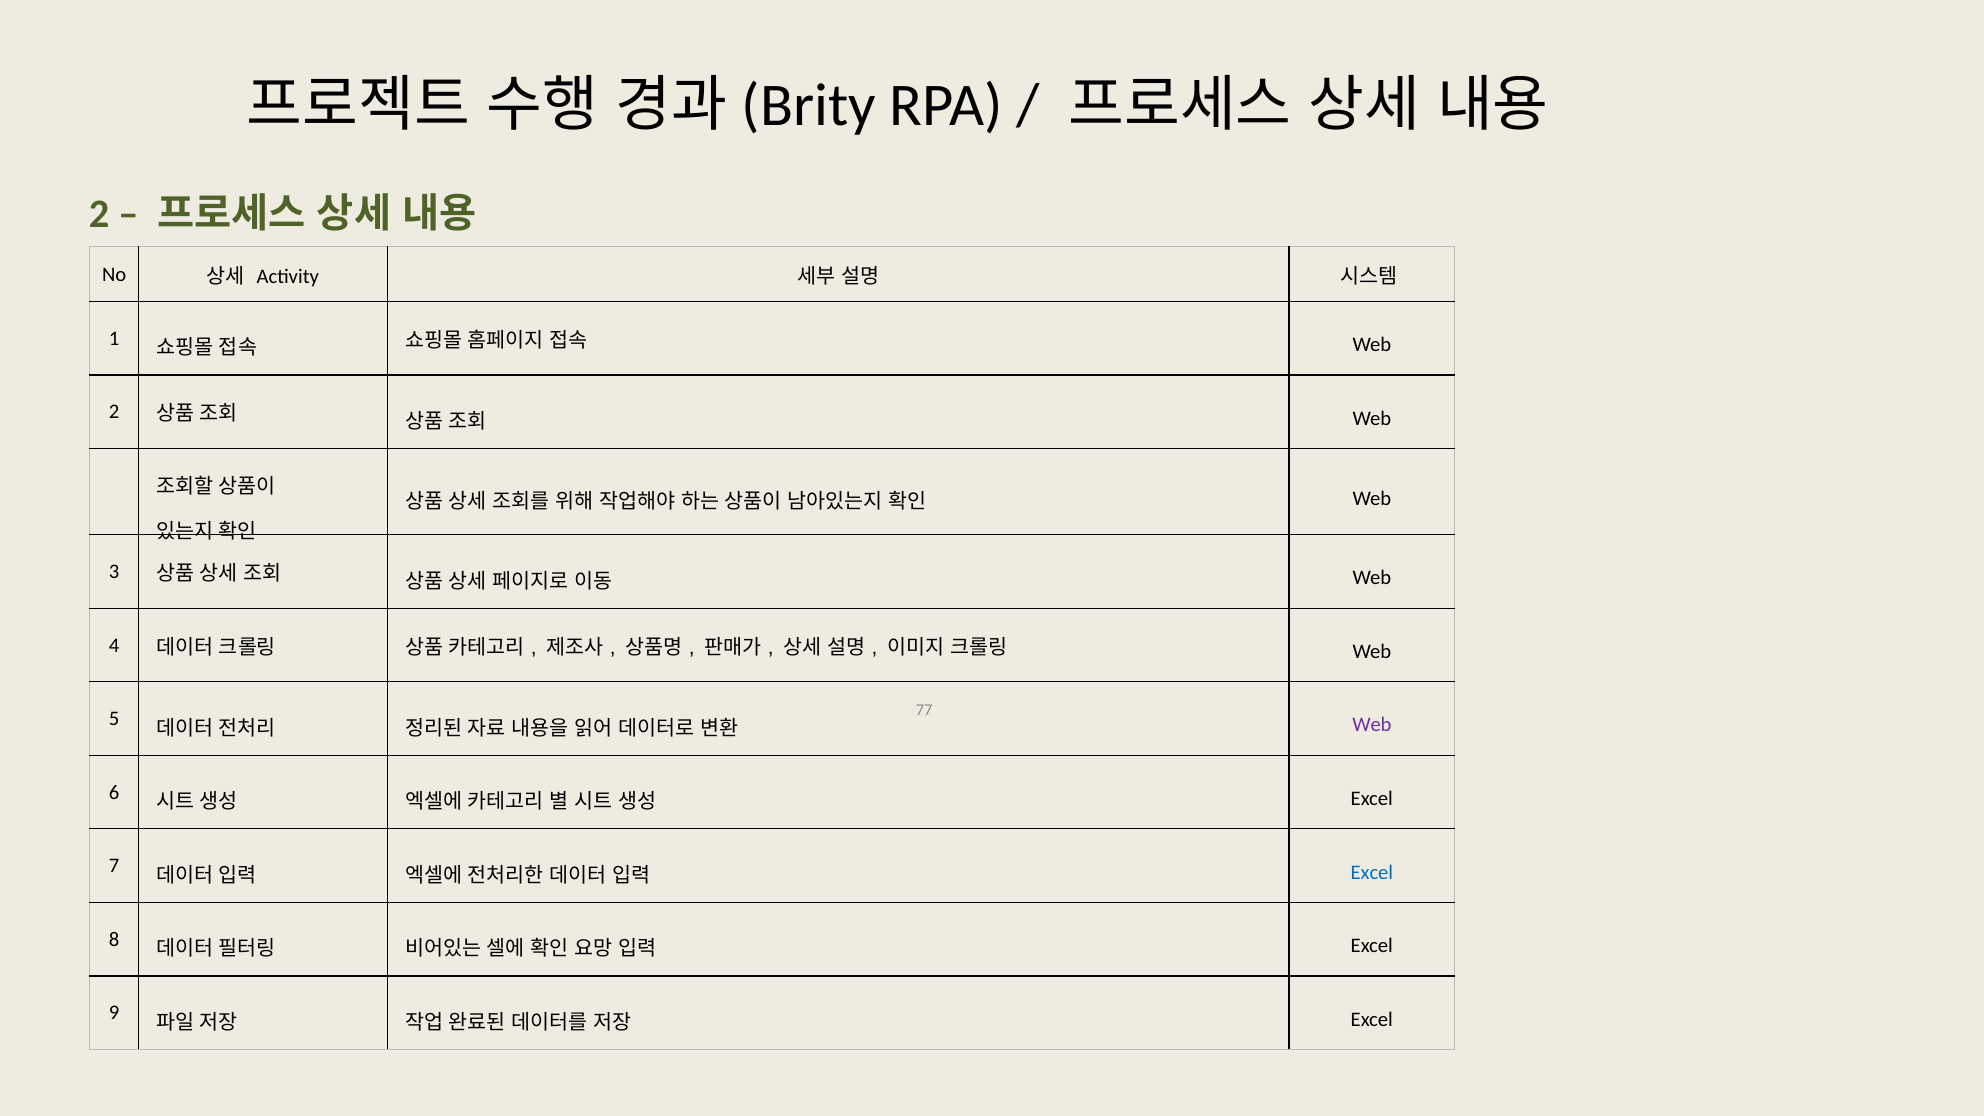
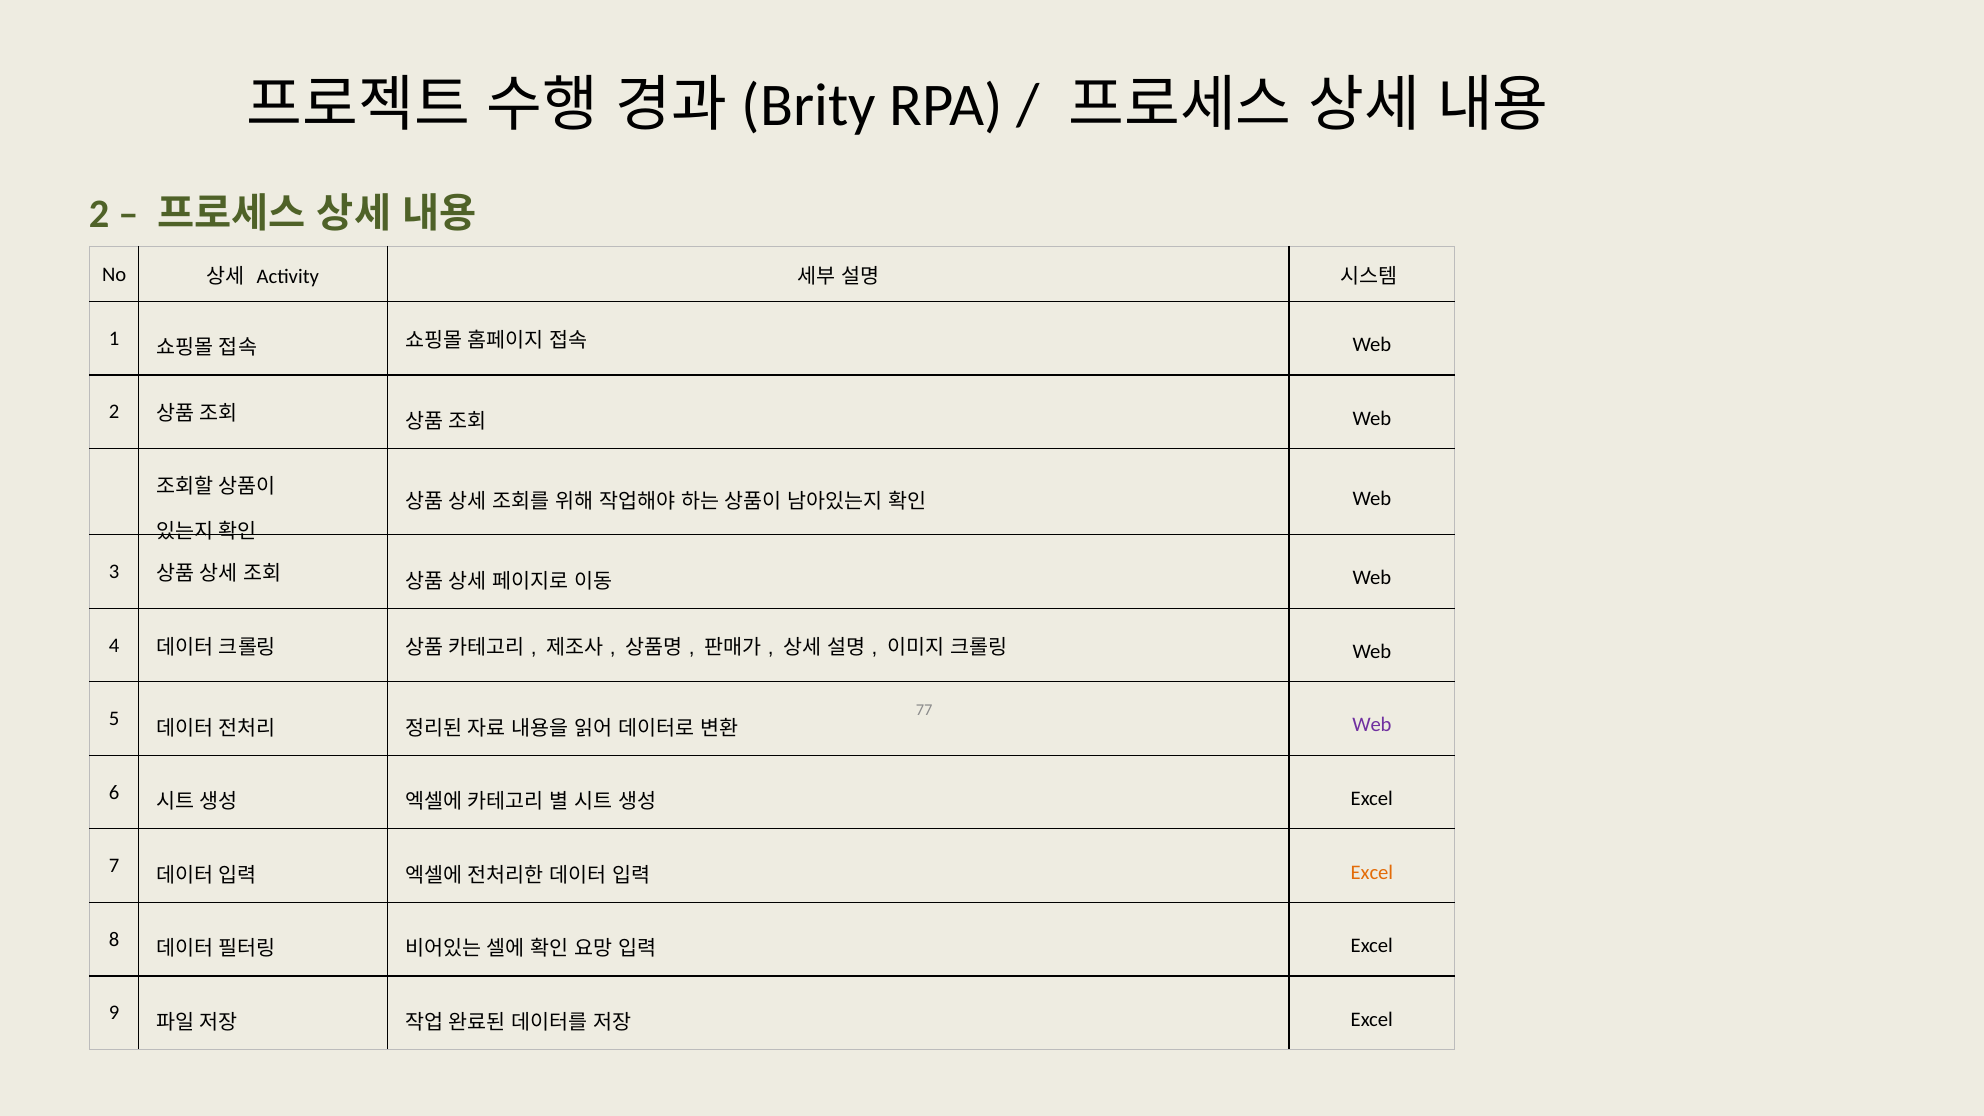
Excel at (1372, 872) colour: blue -> orange
